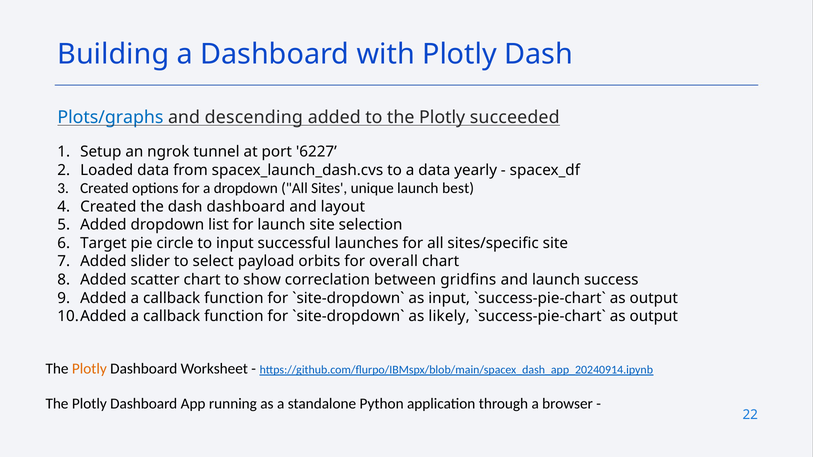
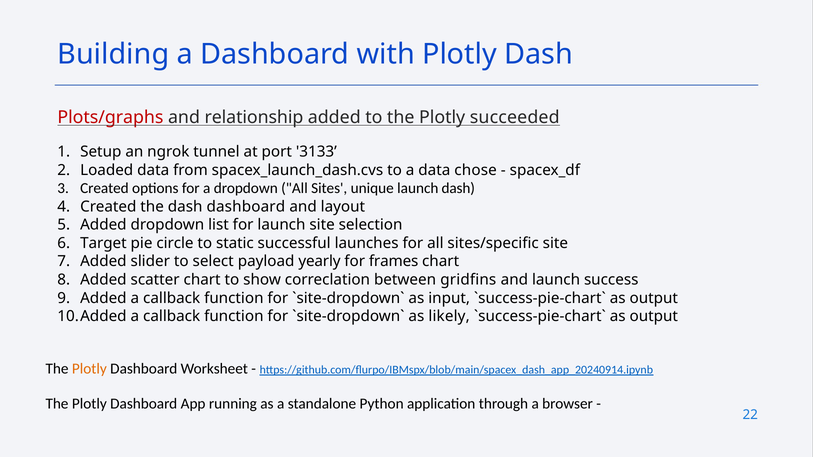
Plots/graphs colour: blue -> red
descending: descending -> relationship
6227: 6227 -> 3133
yearly: yearly -> chose
launch best: best -> dash
to input: input -> static
orbits: orbits -> yearly
overall: overall -> frames
